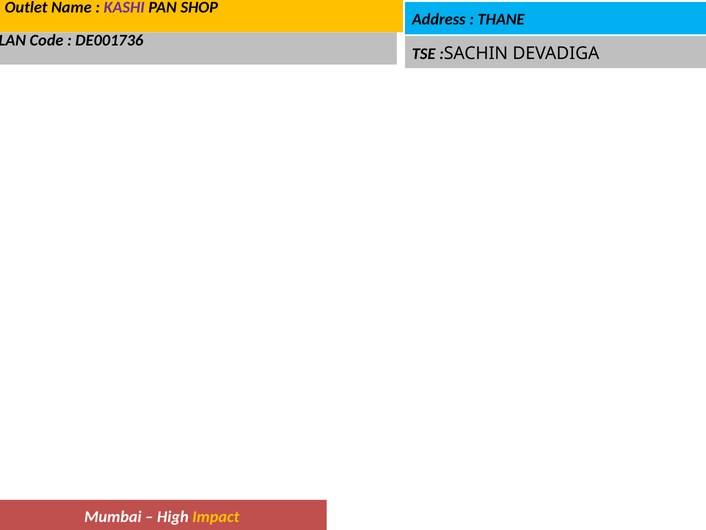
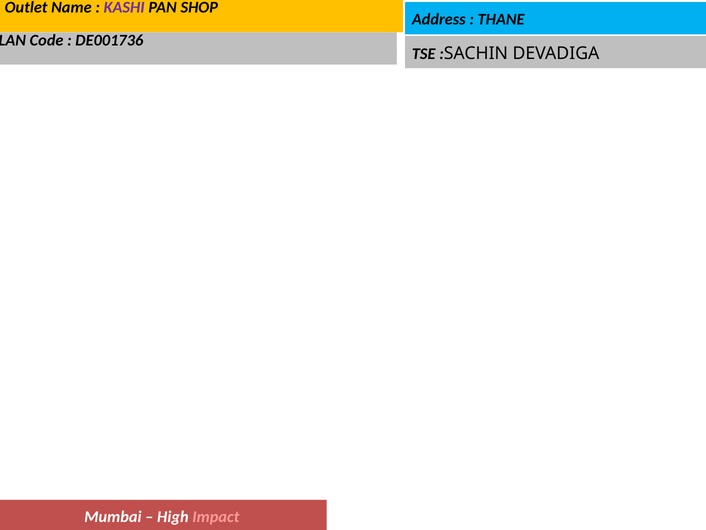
Impact colour: yellow -> pink
